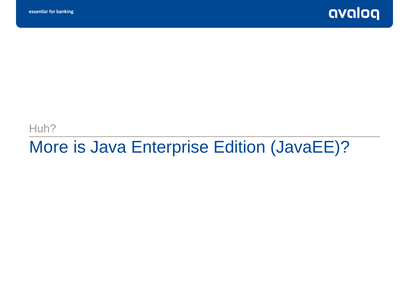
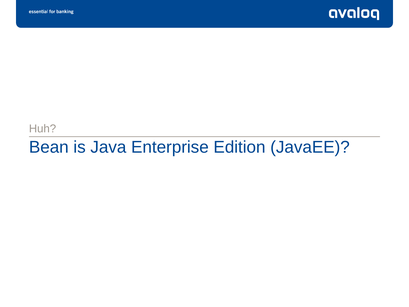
More: More -> Bean
